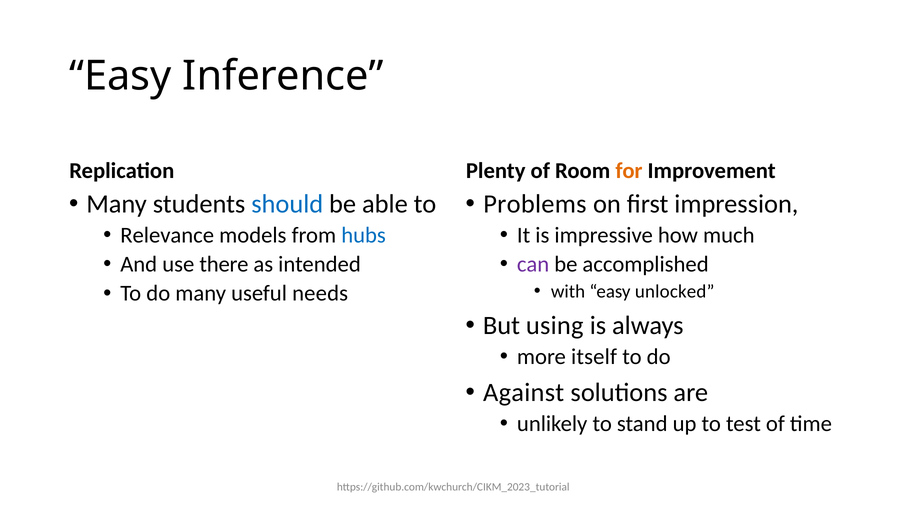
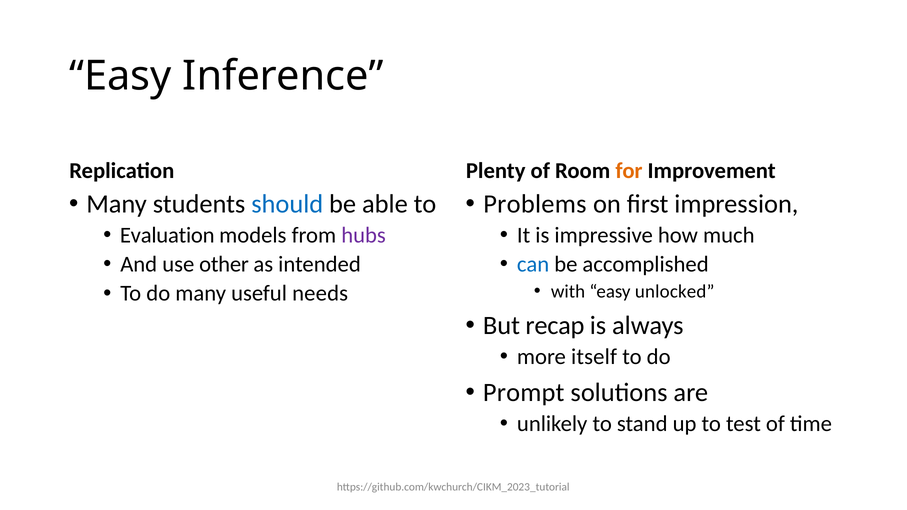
Relevance: Relevance -> Evaluation
hubs colour: blue -> purple
there: there -> other
can colour: purple -> blue
using: using -> recap
Against: Against -> Prompt
